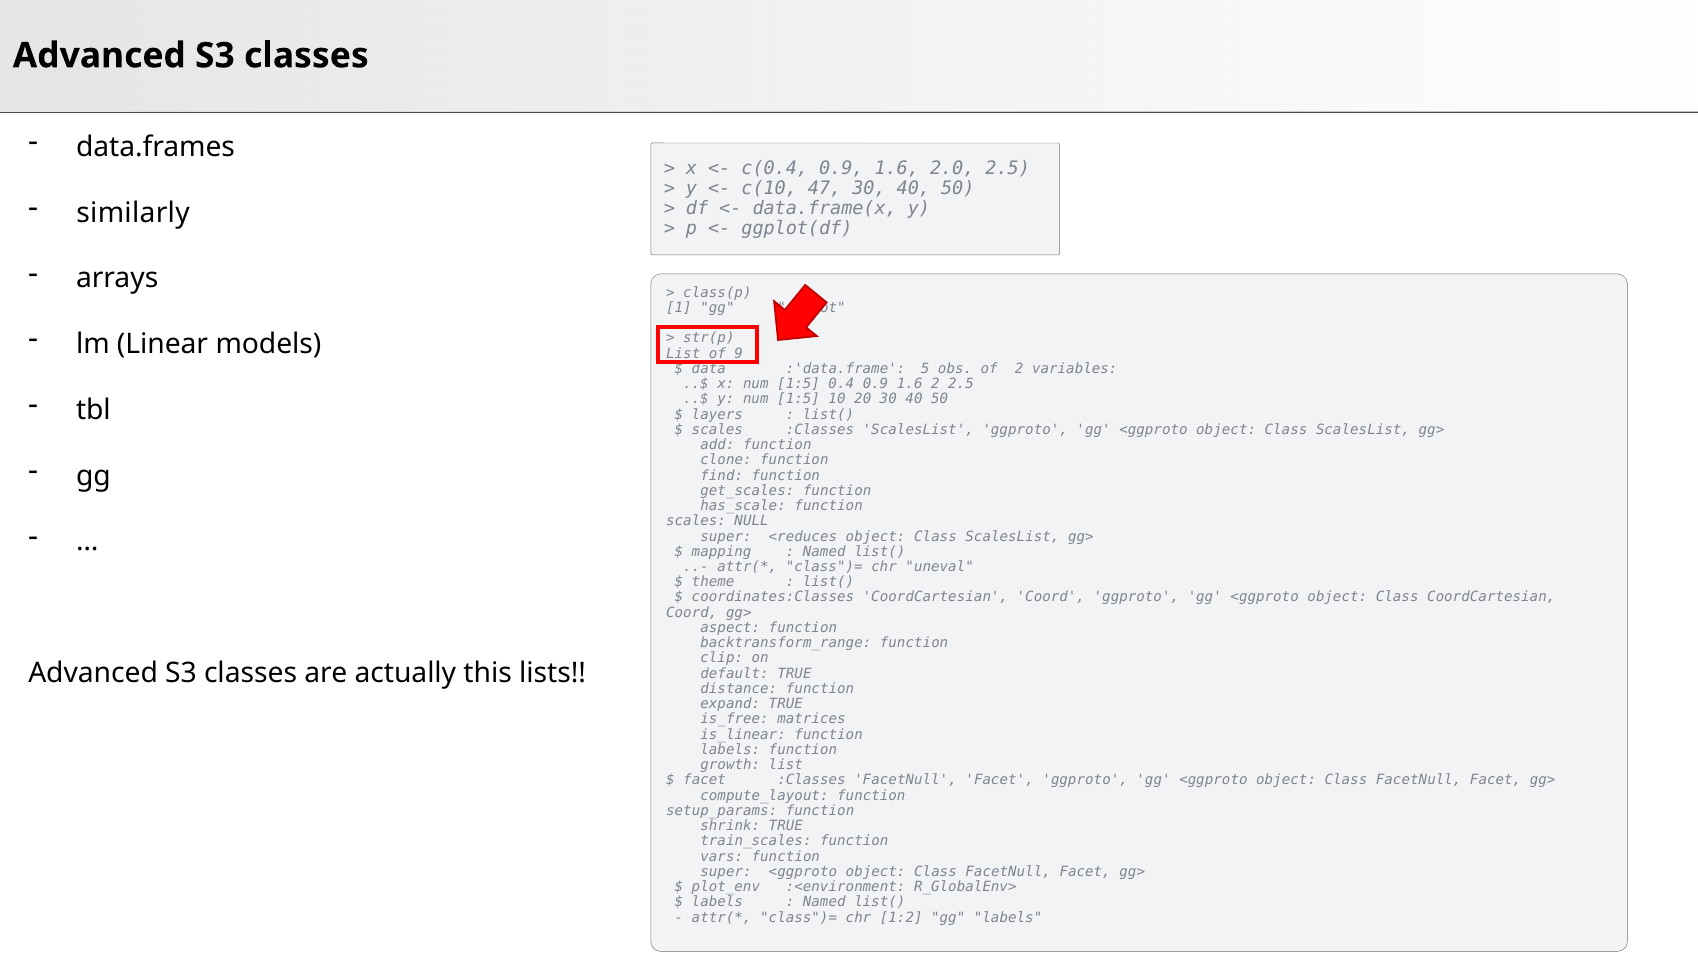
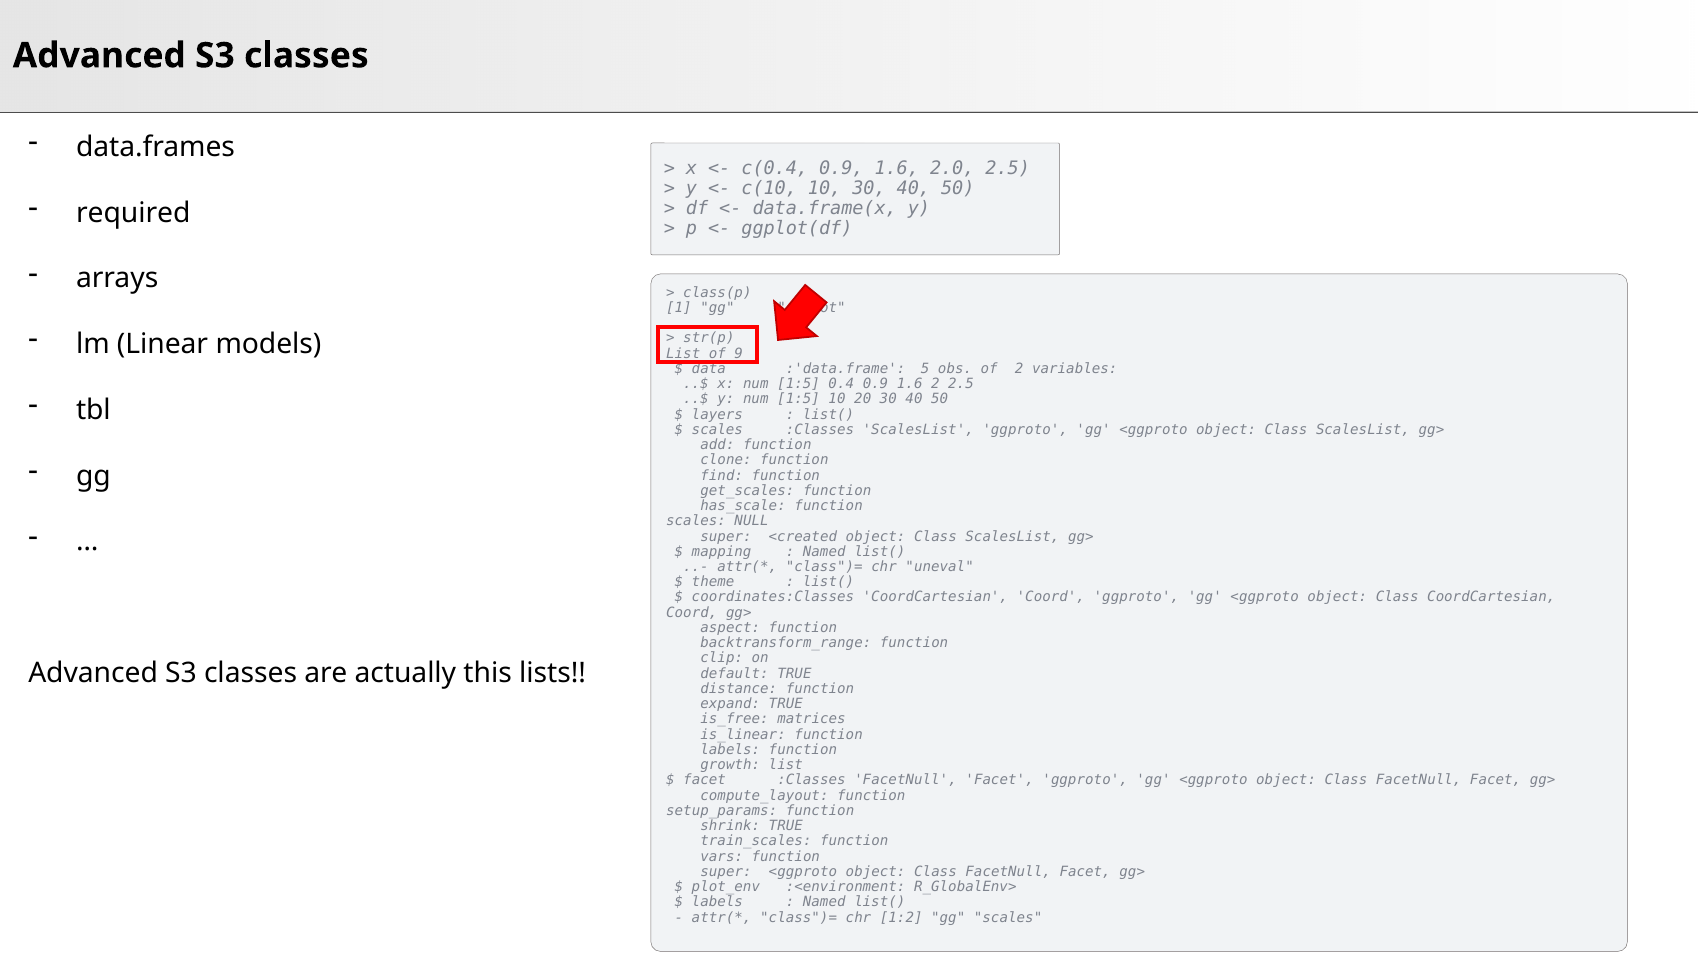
c(10 47: 47 -> 10
similarly: similarly -> required
<reduces: <reduces -> <created
gg labels: labels -> scales
